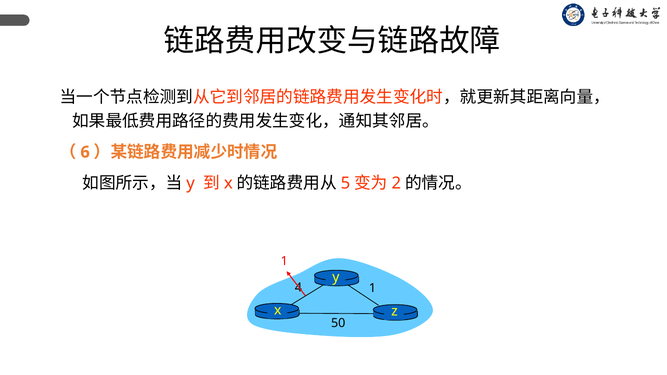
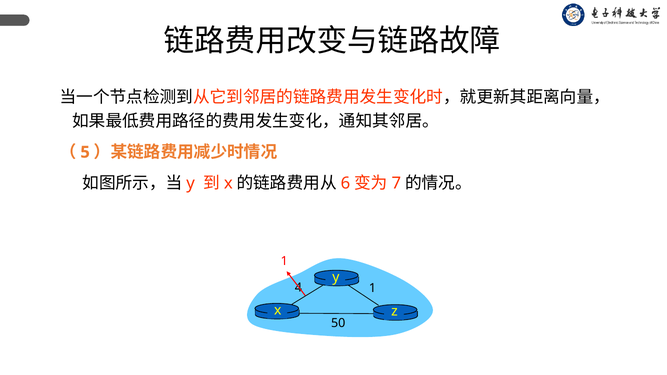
6: 6 -> 5
5: 5 -> 6
2: 2 -> 7
